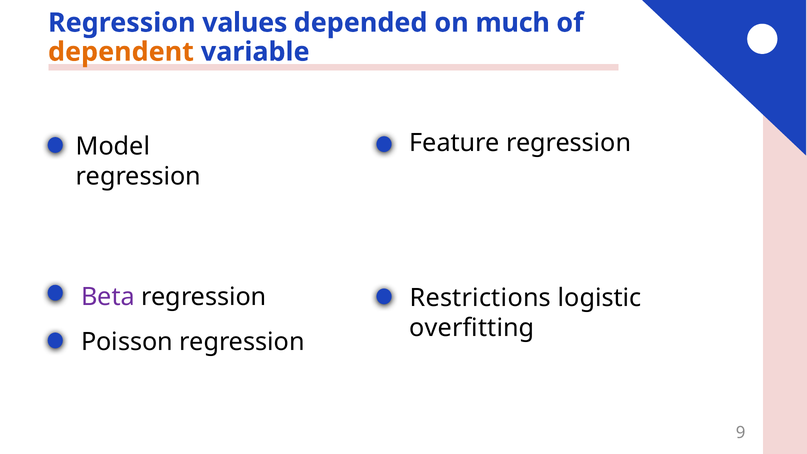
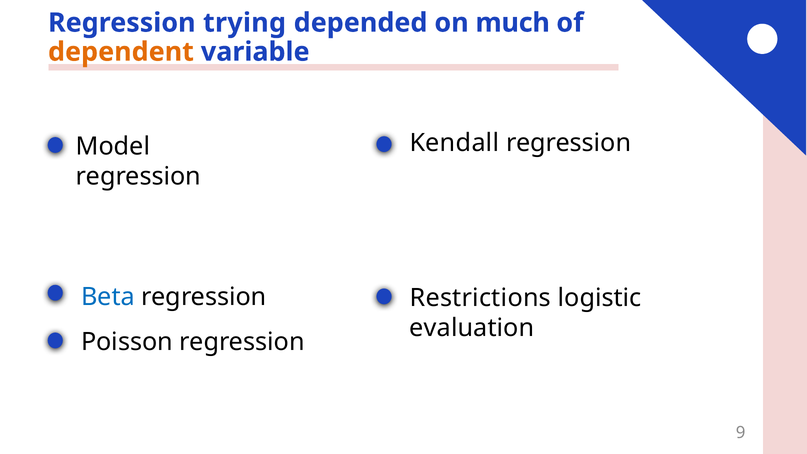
values: values -> trying
Feature: Feature -> Kendall
Beta colour: purple -> blue
overfitting: overfitting -> evaluation
